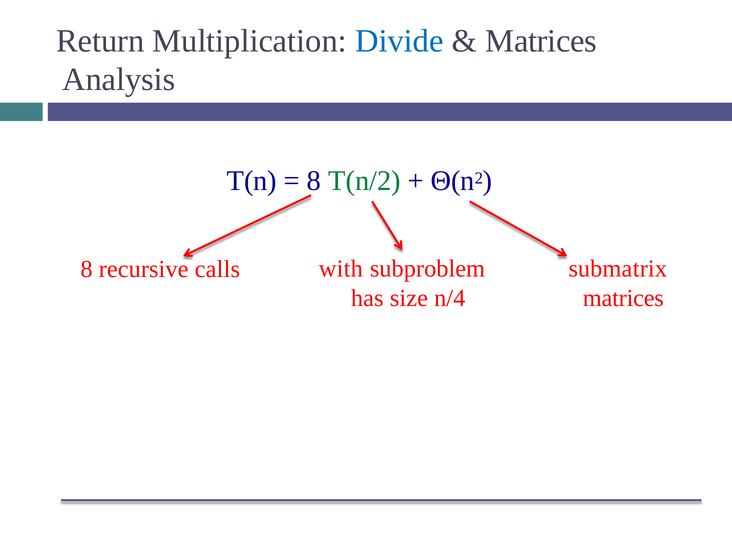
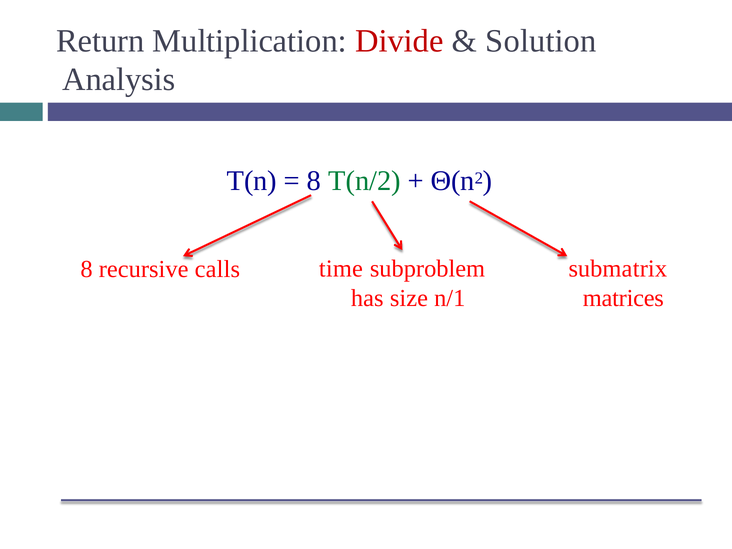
Divide colour: blue -> red
Matrices at (541, 41): Matrices -> Solution
with: with -> time
n/4: n/4 -> n/1
